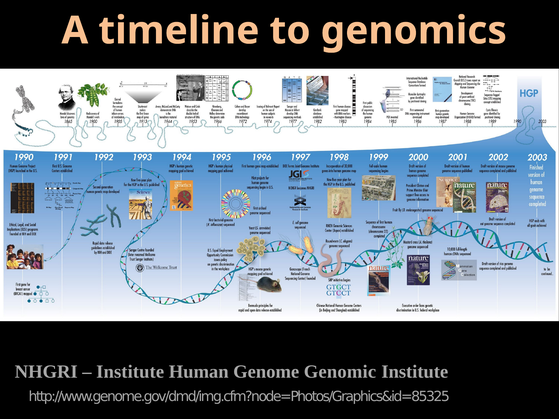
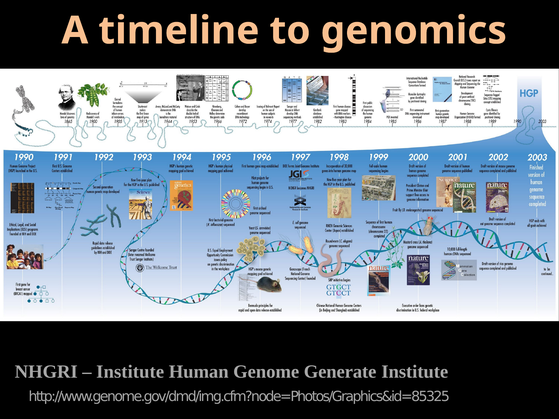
Genomic: Genomic -> Generate
